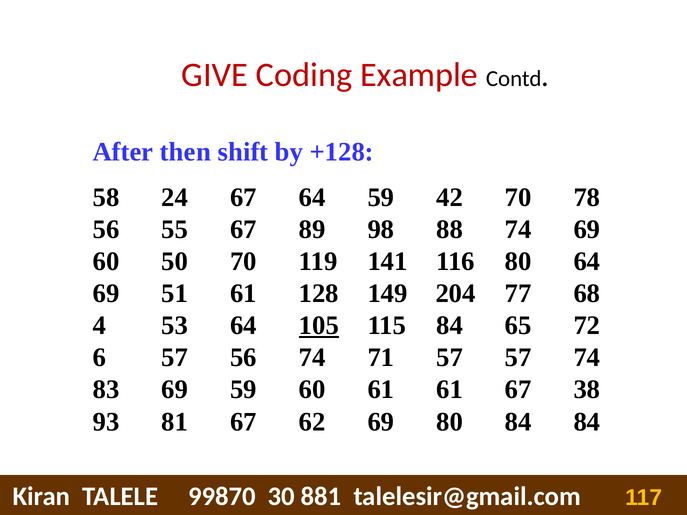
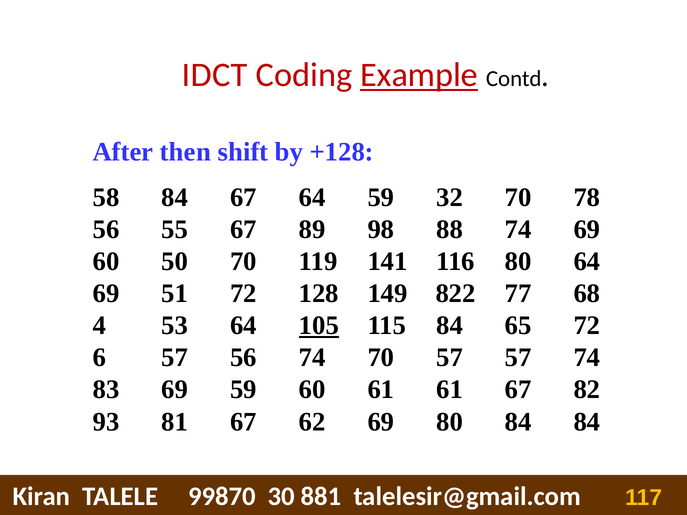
GIVE: GIVE -> IDCT
Example underline: none -> present
58 24: 24 -> 84
42: 42 -> 32
51 61: 61 -> 72
204: 204 -> 822
74 71: 71 -> 70
38: 38 -> 82
